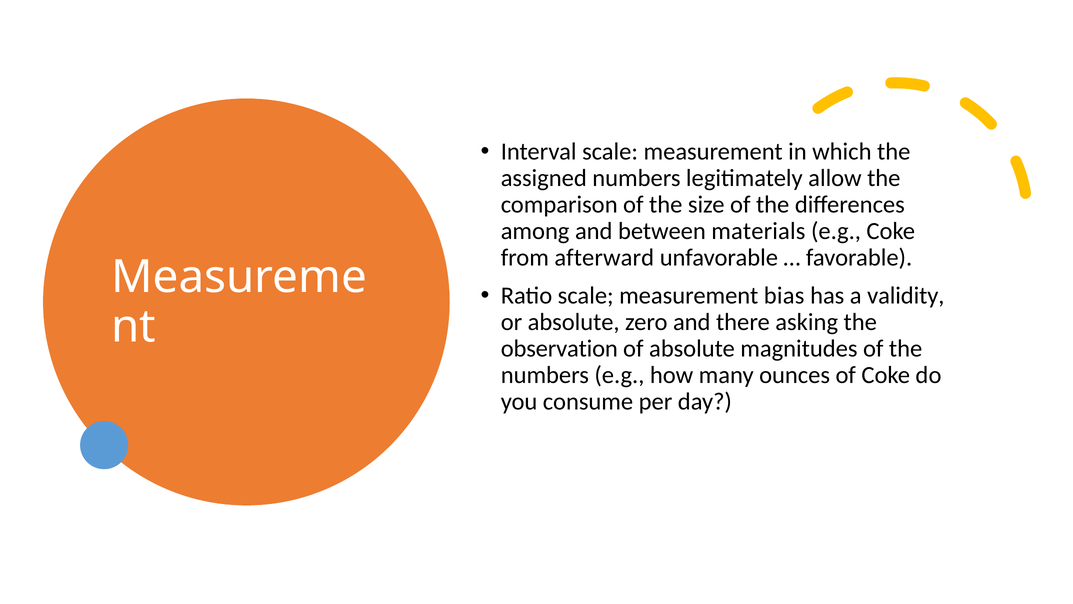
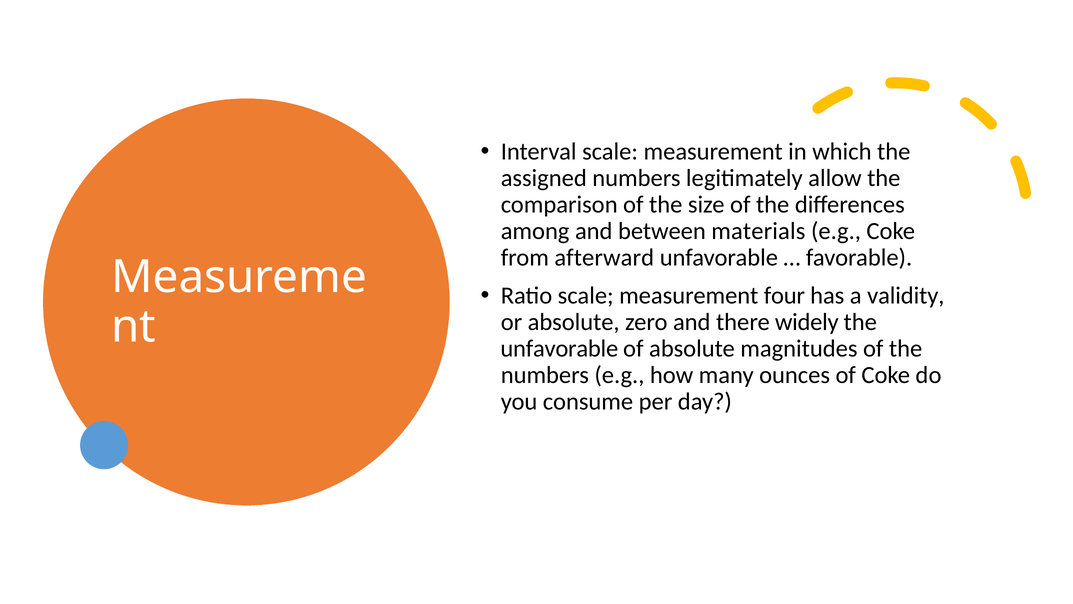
bias: bias -> four
asking: asking -> widely
observation at (559, 348): observation -> unfavorable
